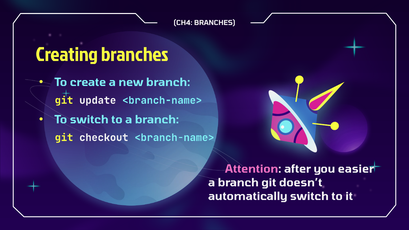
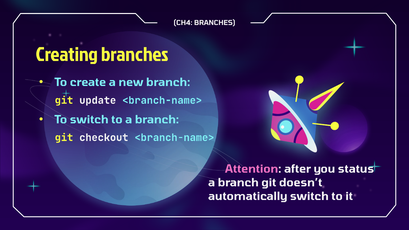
easier: easier -> status
